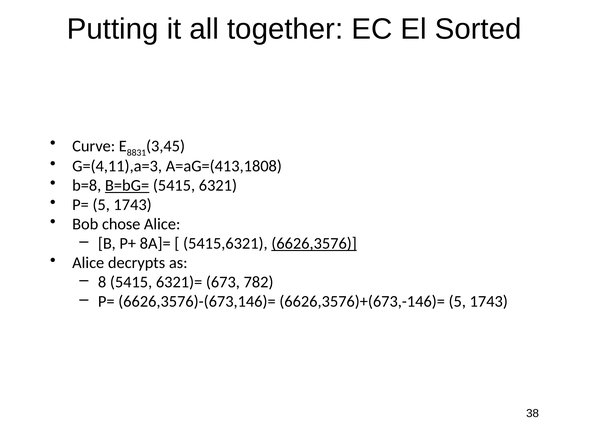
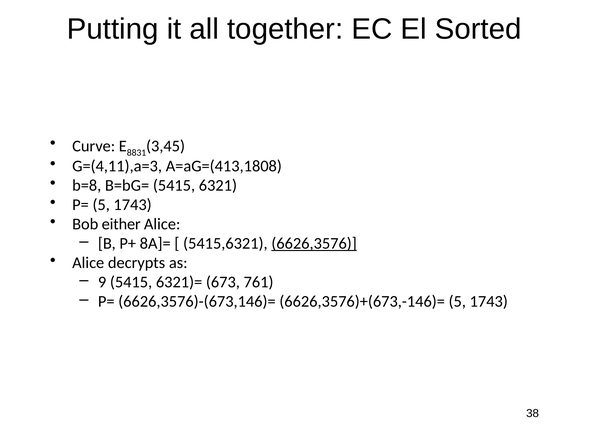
B=bG= underline: present -> none
chose: chose -> either
8: 8 -> 9
782: 782 -> 761
